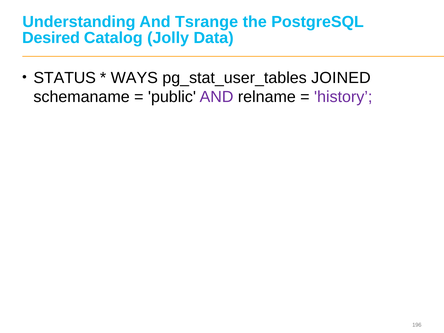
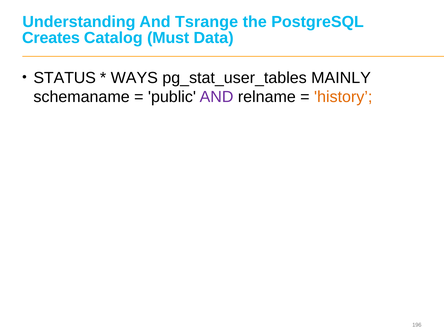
Desired: Desired -> Creates
Jolly: Jolly -> Must
JOINED: JOINED -> MAINLY
history colour: purple -> orange
